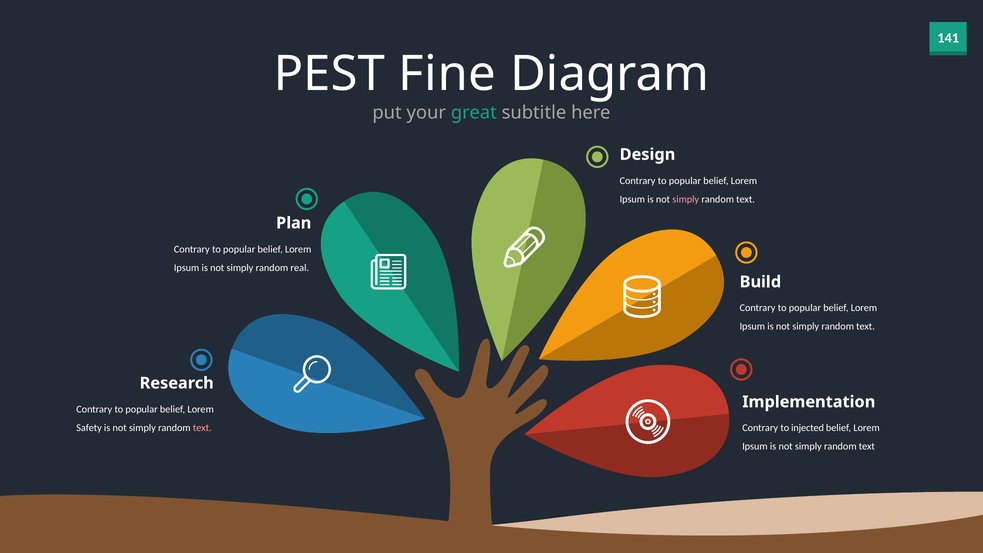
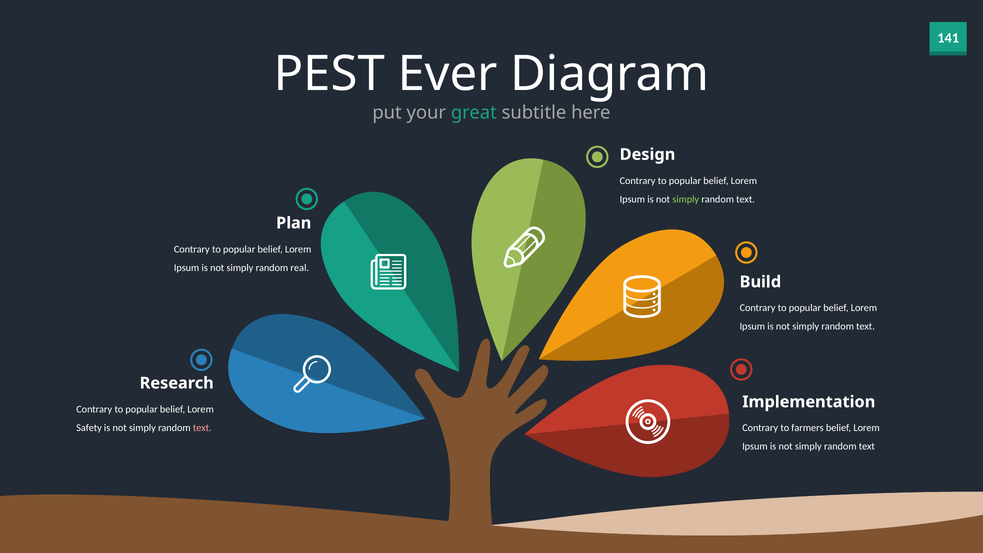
Fine: Fine -> Ever
simply at (686, 199) colour: pink -> light green
injected: injected -> farmers
